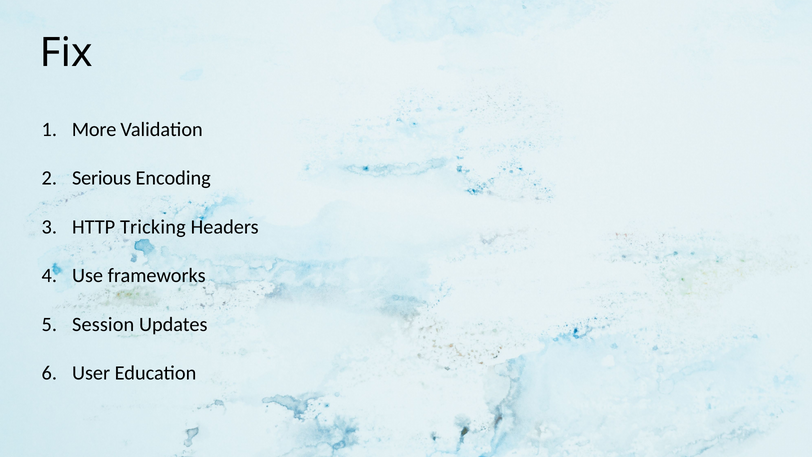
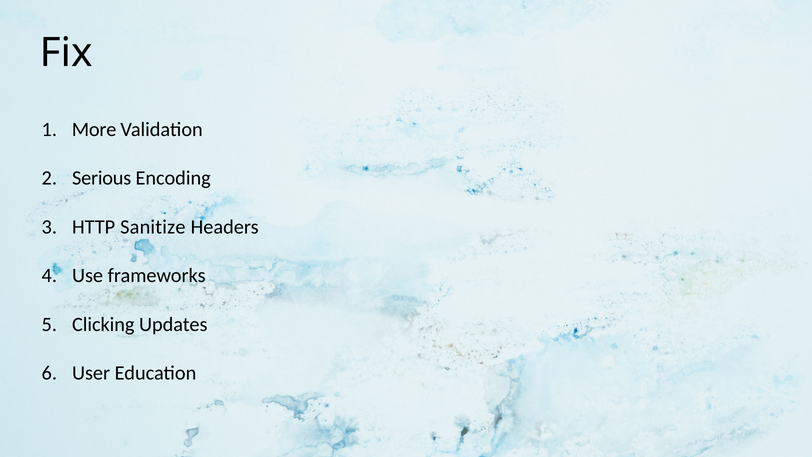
Tricking: Tricking -> Sanitize
Session: Session -> Clicking
